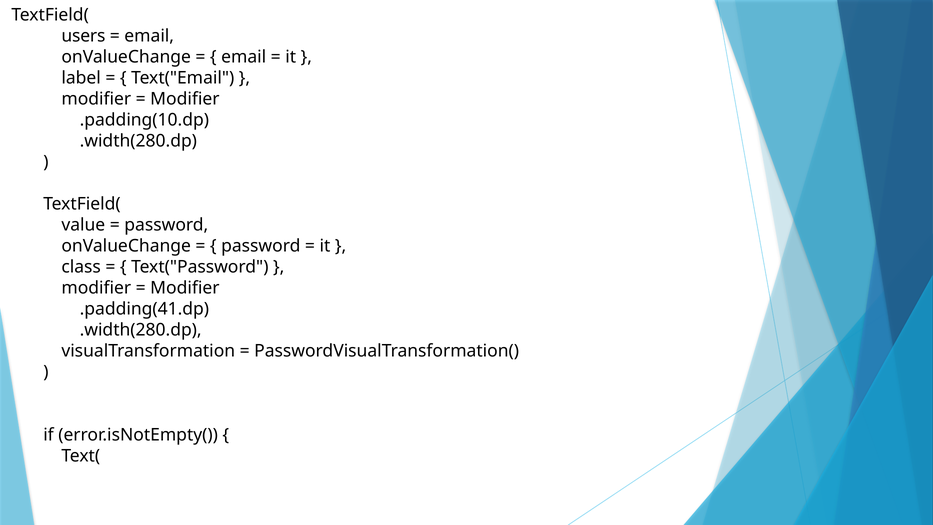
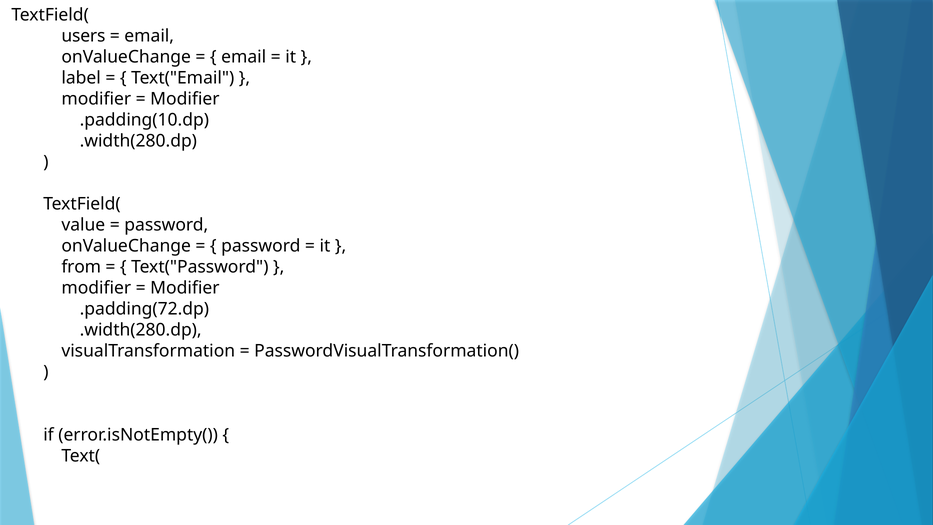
class: class -> from
.padding(41.dp: .padding(41.dp -> .padding(72.dp
